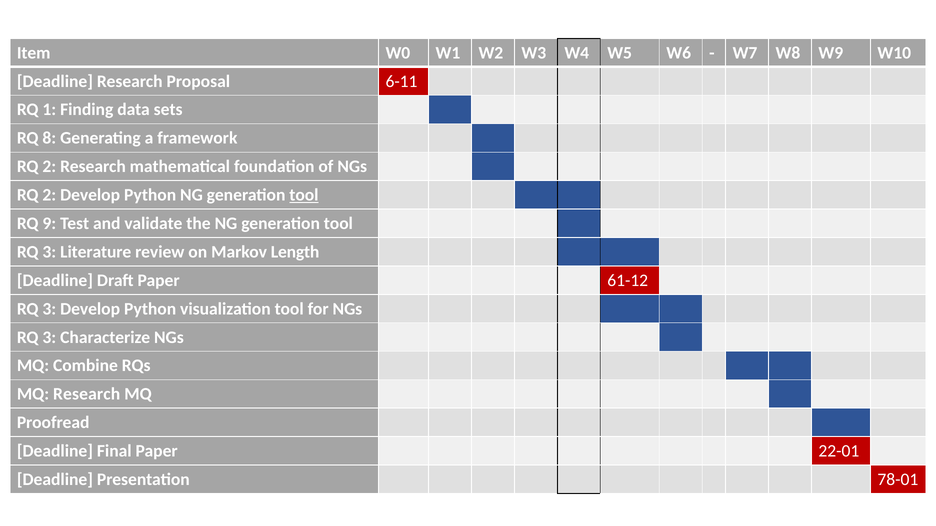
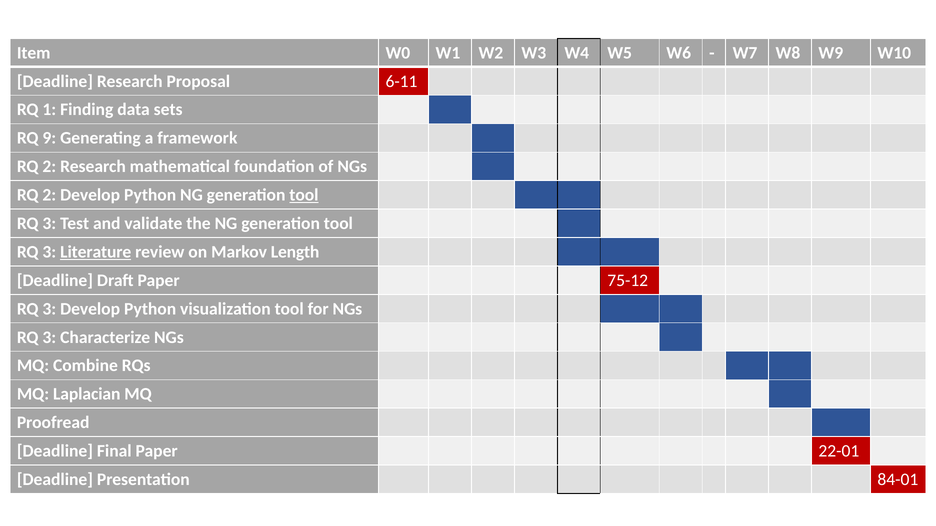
8: 8 -> 9
9 at (49, 224): 9 -> 3
Literature underline: none -> present
61-12: 61-12 -> 75-12
MQ Research: Research -> Laplacian
78-01: 78-01 -> 84-01
